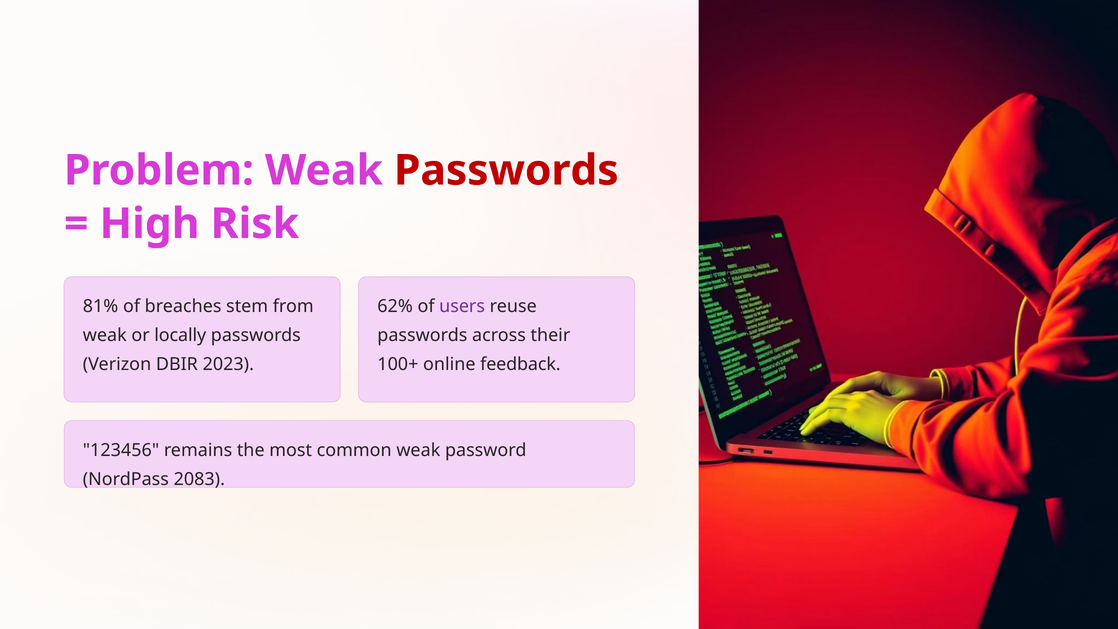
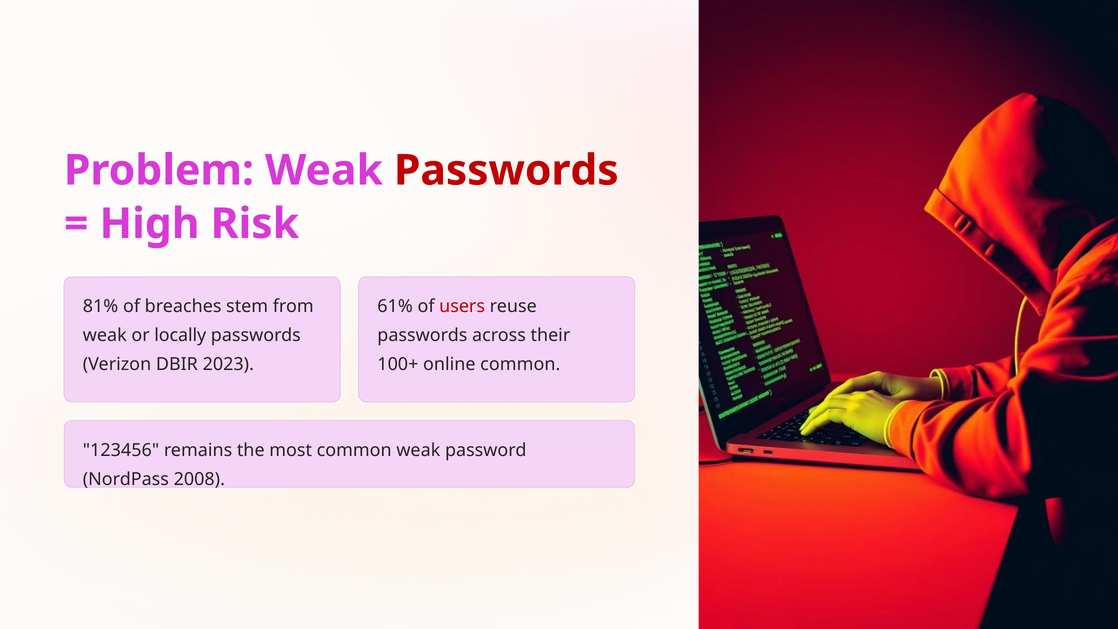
62%: 62% -> 61%
users colour: purple -> red
online feedback: feedback -> common
2083: 2083 -> 2008
